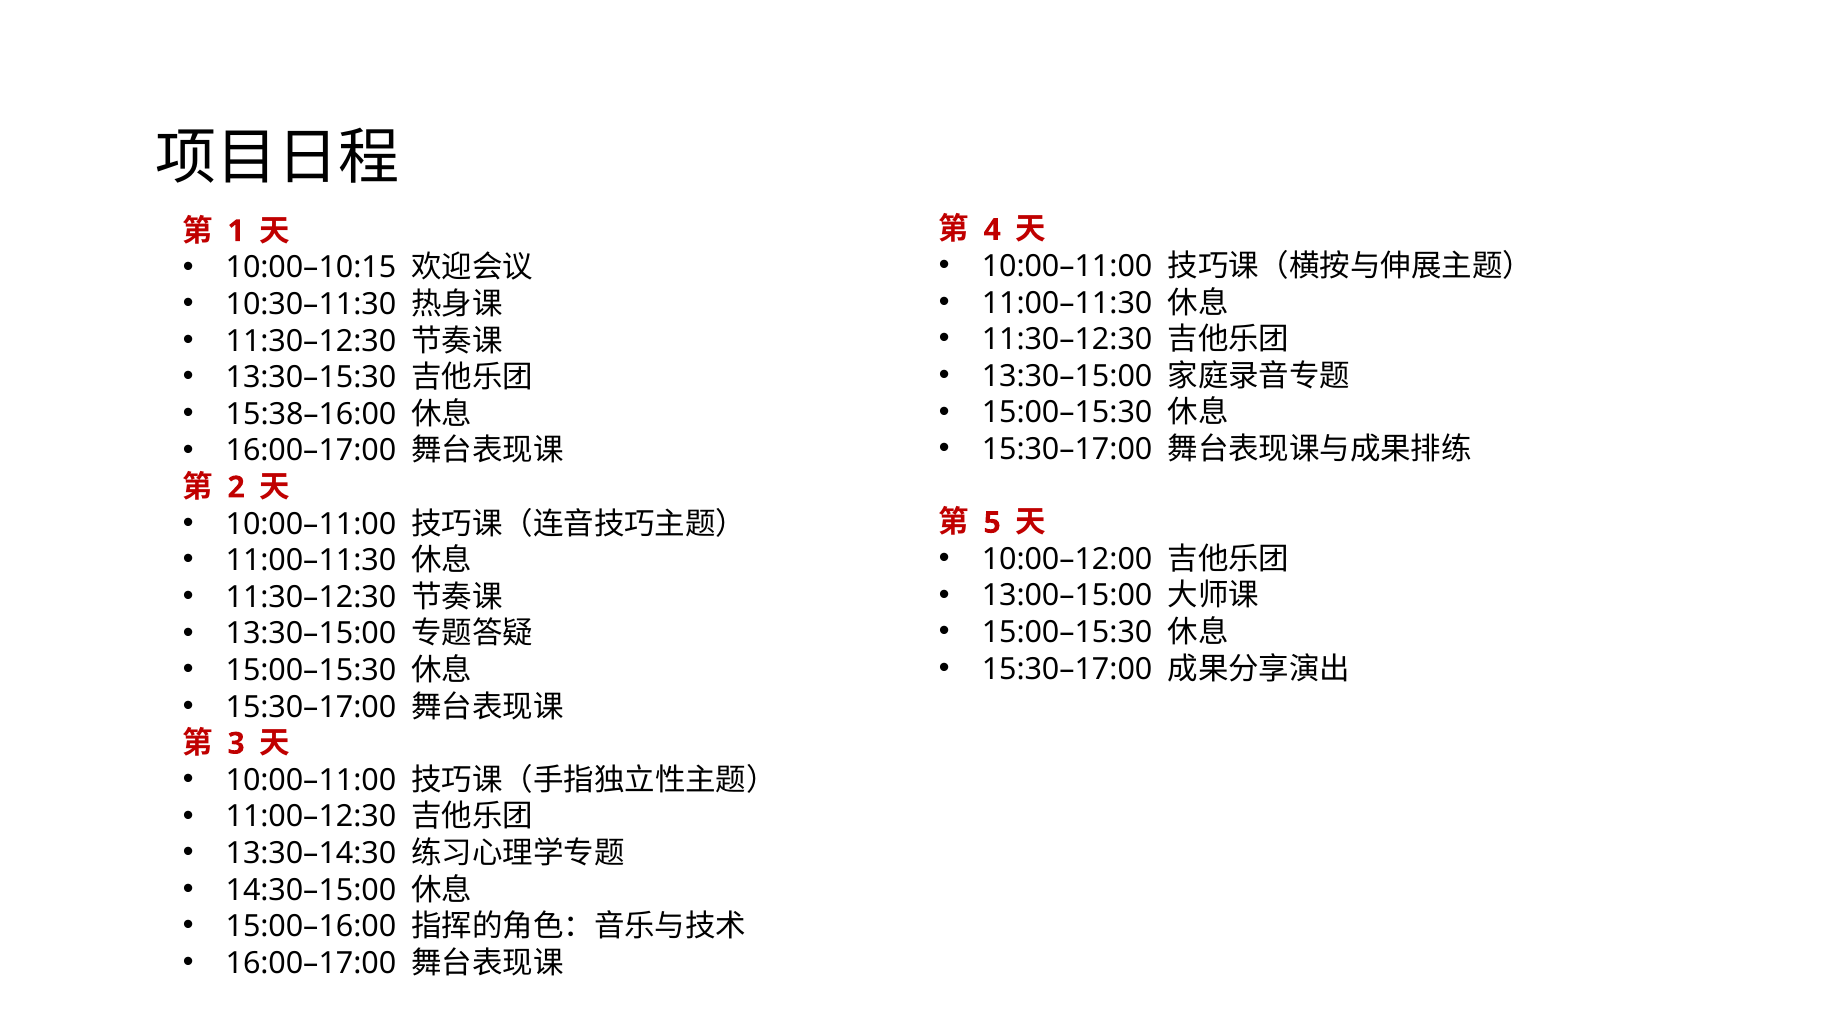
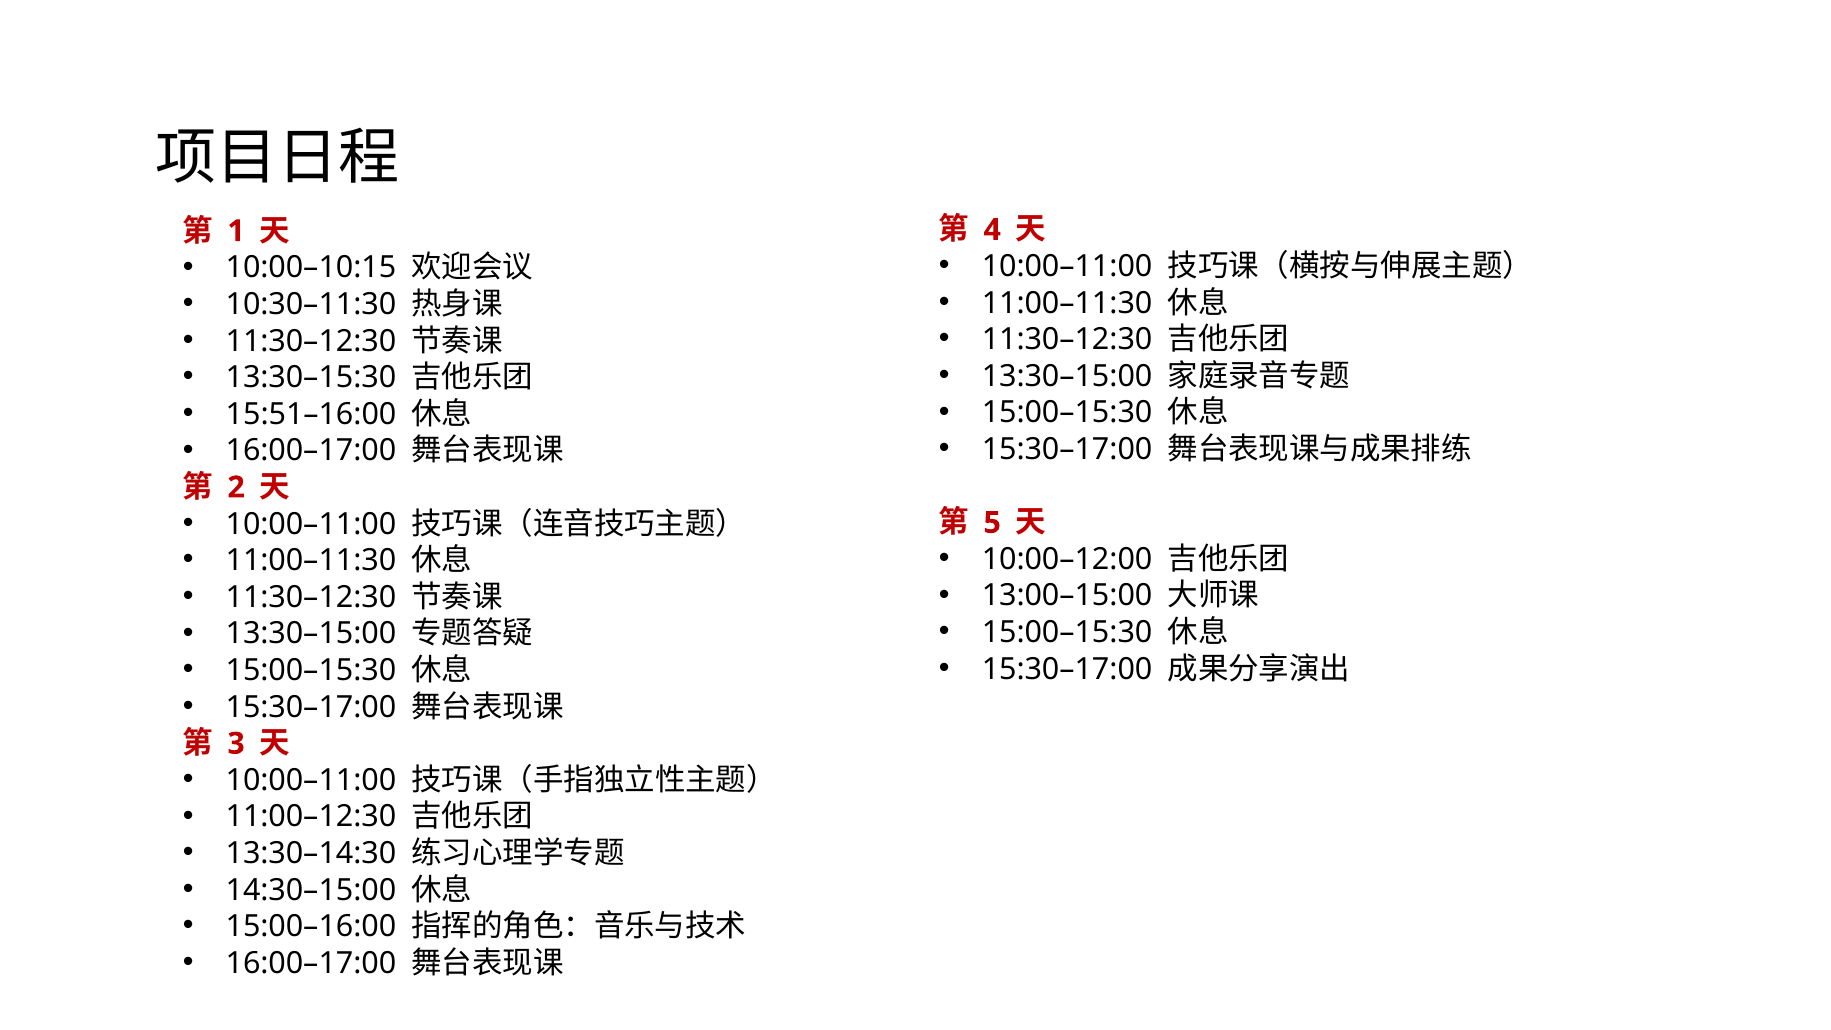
15:38–16:00: 15:38–16:00 -> 15:51–16:00
